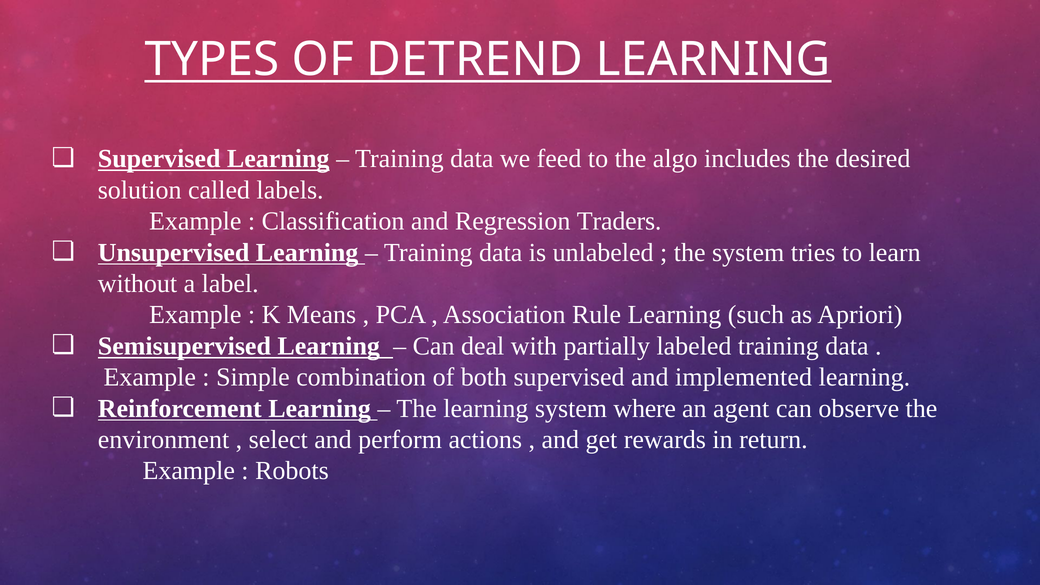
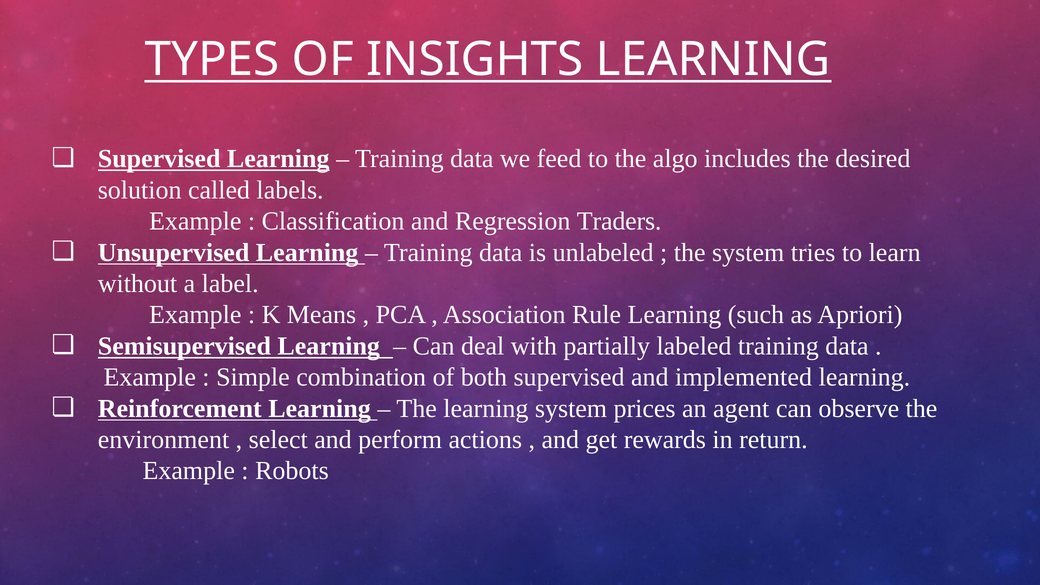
DETREND: DETREND -> INSIGHTS
where: where -> prices
